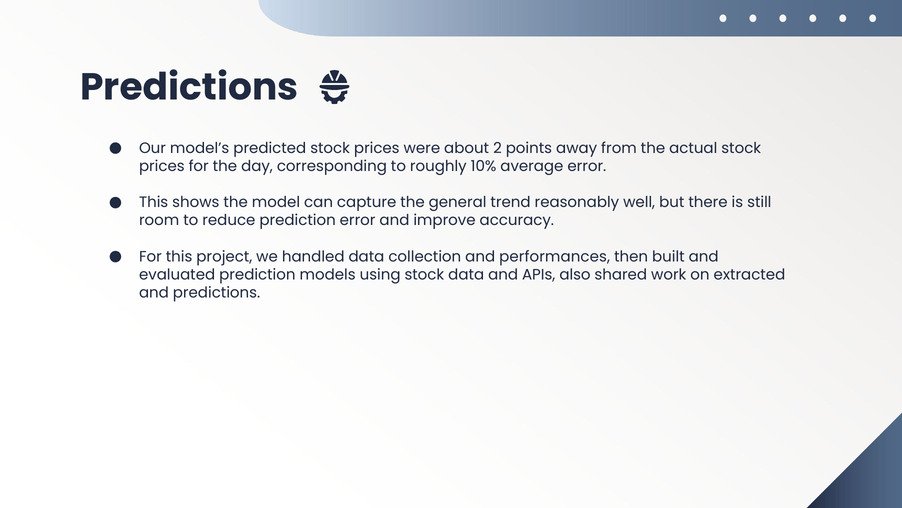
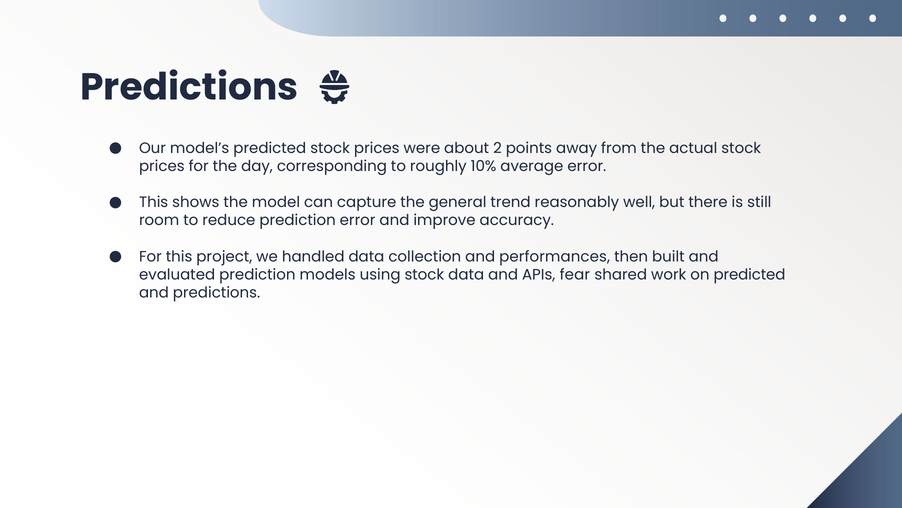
also: also -> fear
on extracted: extracted -> predicted
